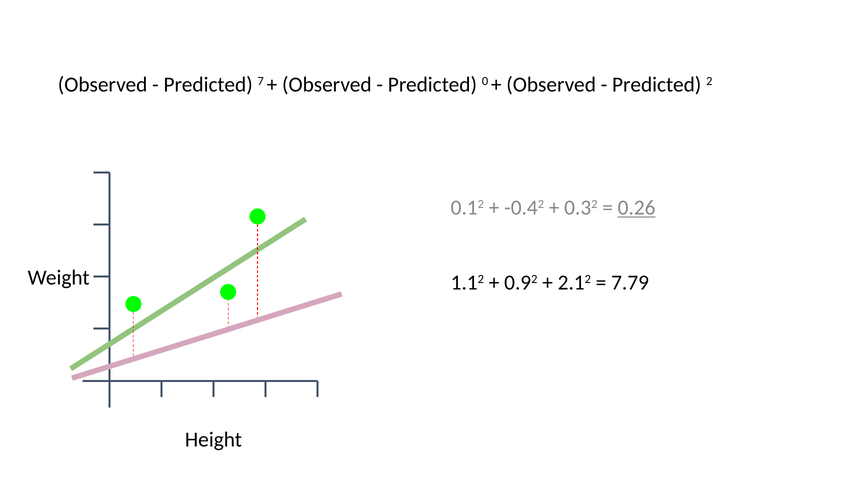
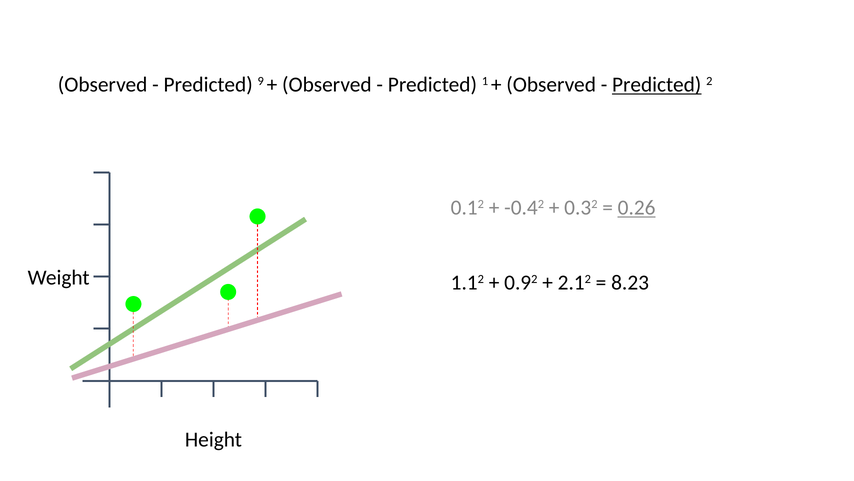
7: 7 -> 9
0: 0 -> 1
Predicted at (657, 85) underline: none -> present
7.79: 7.79 -> 8.23
